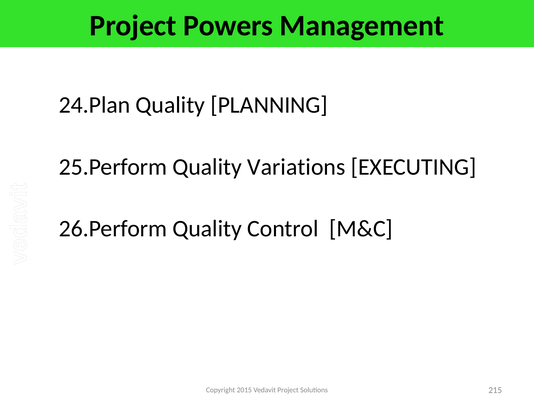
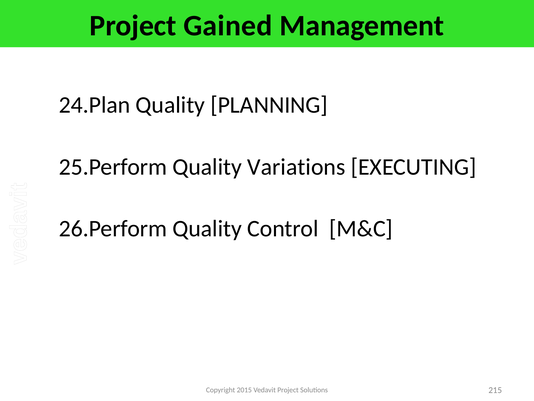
Powers: Powers -> Gained
